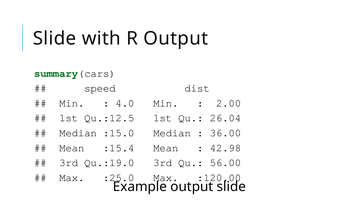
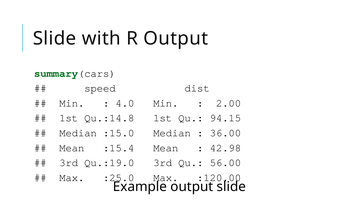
Qu.:12.5: Qu.:12.5 -> Qu.:14.8
26.04: 26.04 -> 94.15
